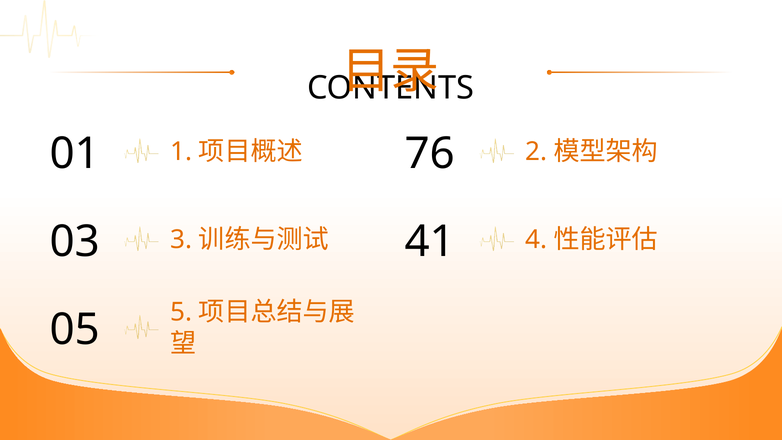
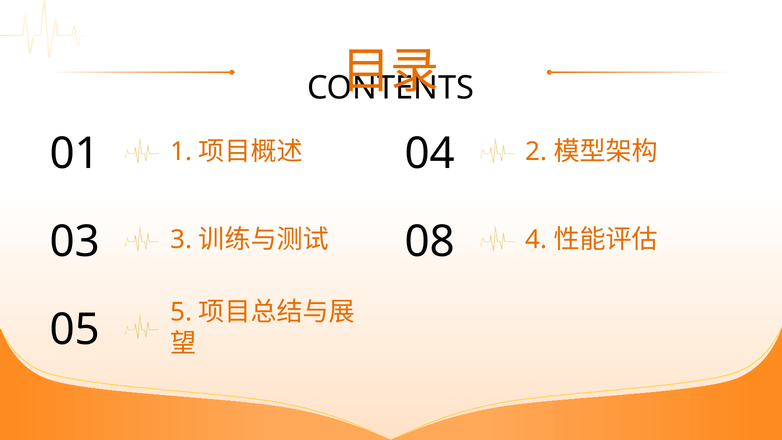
76: 76 -> 04
41: 41 -> 08
